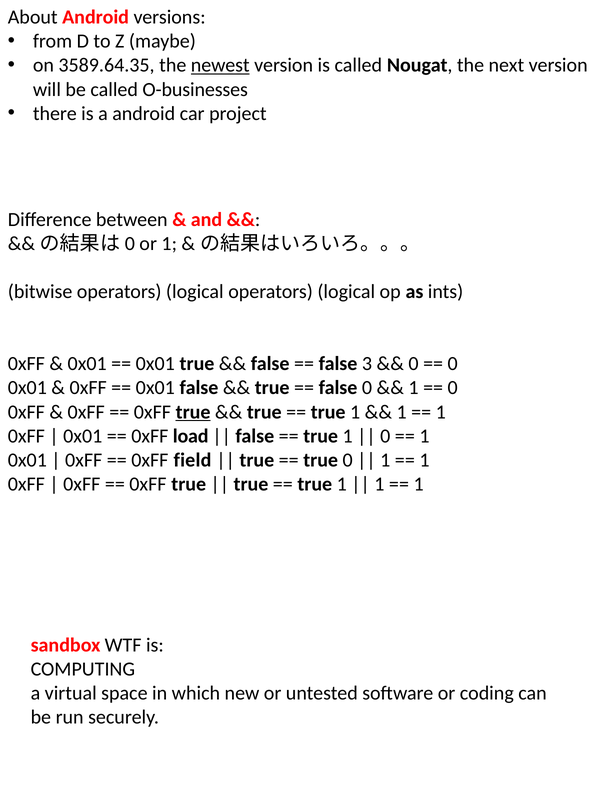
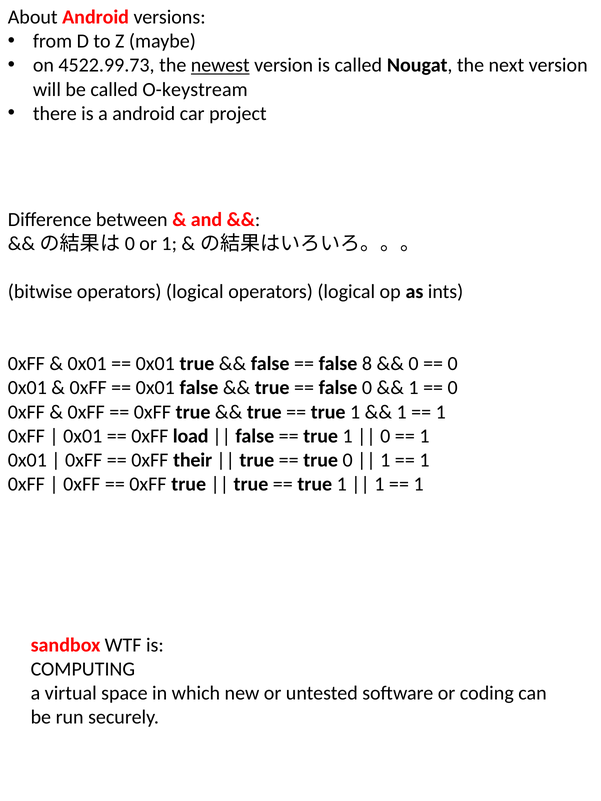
3589.64.35: 3589.64.35 -> 4522.99.73
O-businesses: O-businesses -> O-keystream
3: 3 -> 8
true at (193, 412) underline: present -> none
field: field -> their
